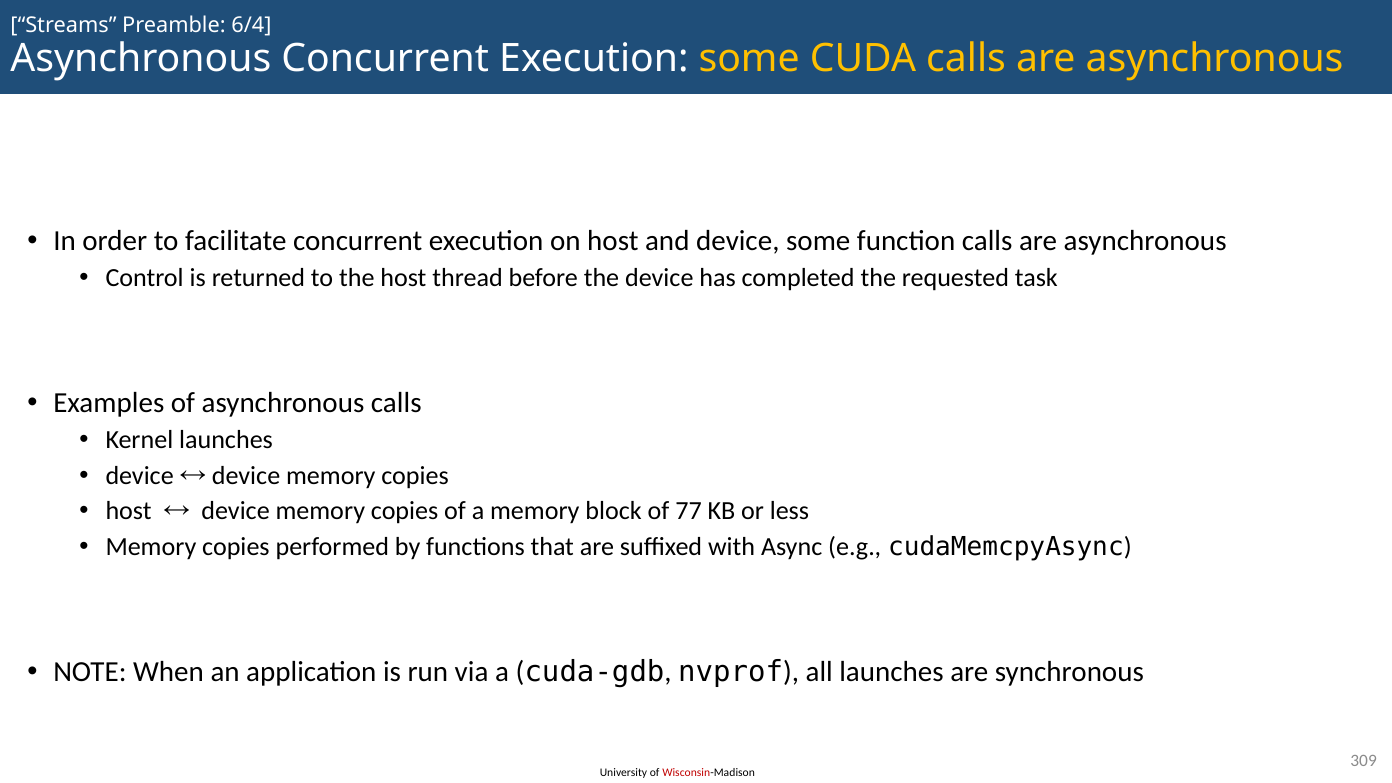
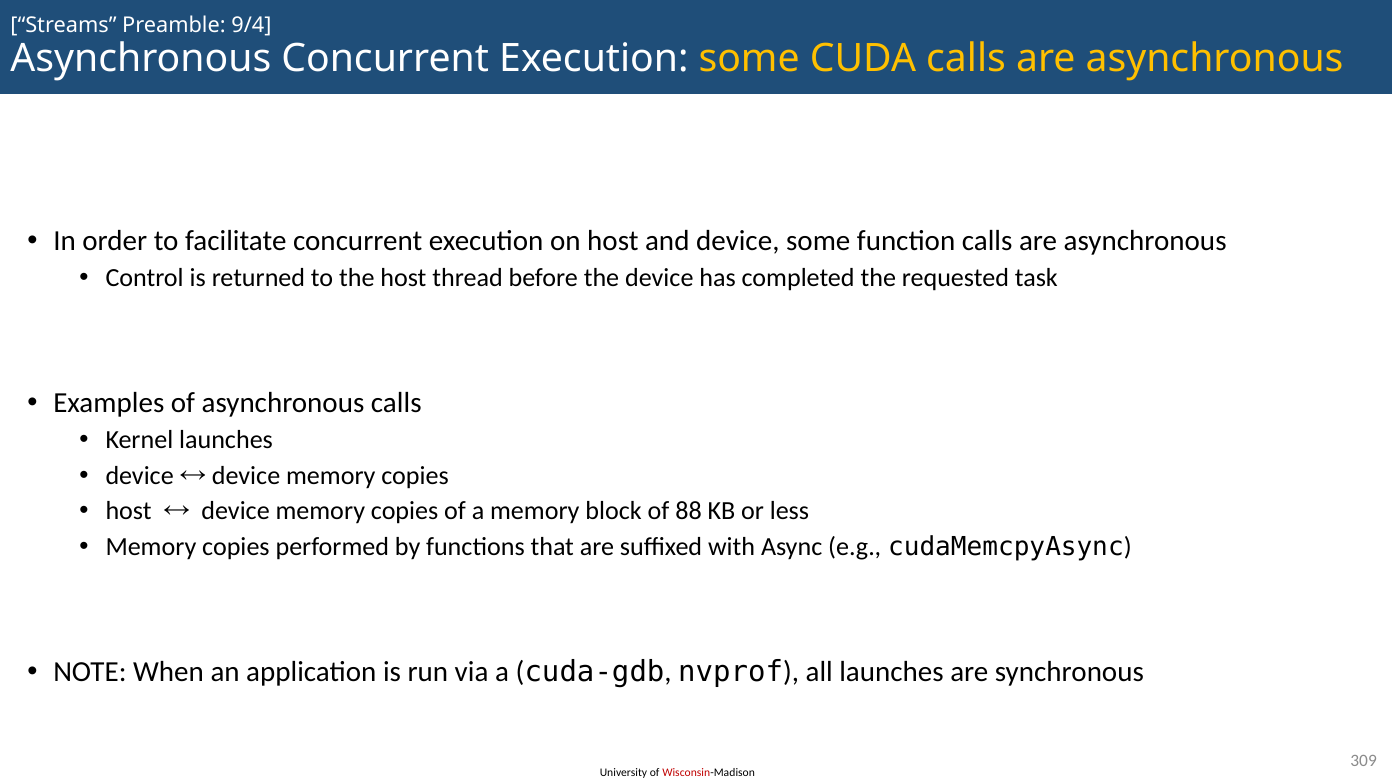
6/4: 6/4 -> 9/4
77: 77 -> 88
